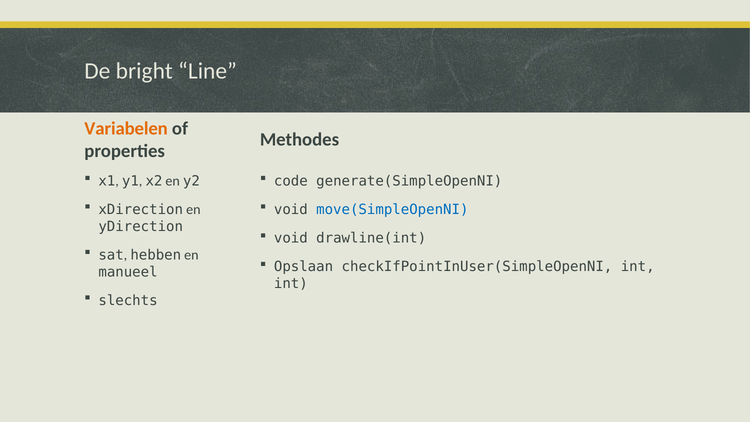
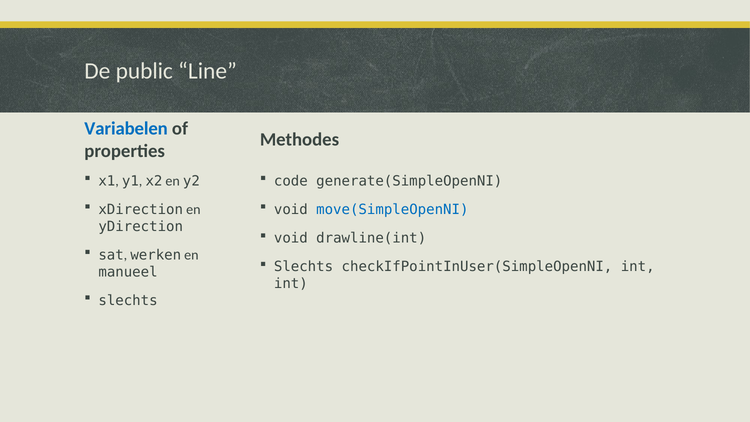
bright: bright -> public
Variabelen colour: orange -> blue
hebben: hebben -> werken
Opslaan at (304, 267): Opslaan -> Slechts
